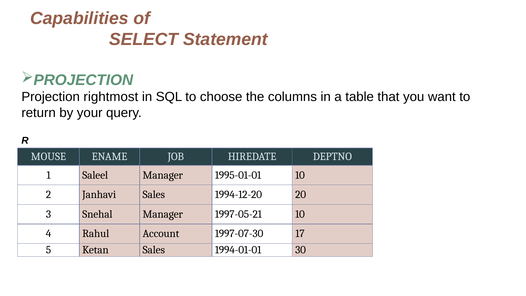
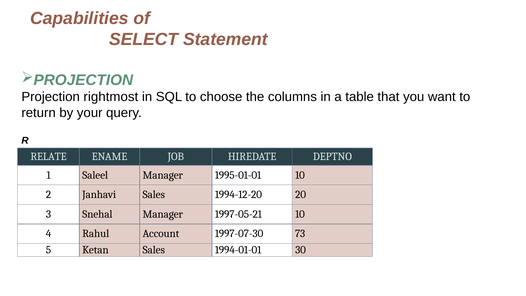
MOUSE: MOUSE -> RELATE
17: 17 -> 73
